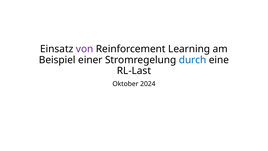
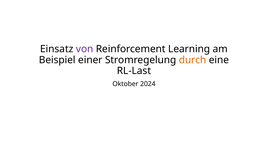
durch colour: blue -> orange
